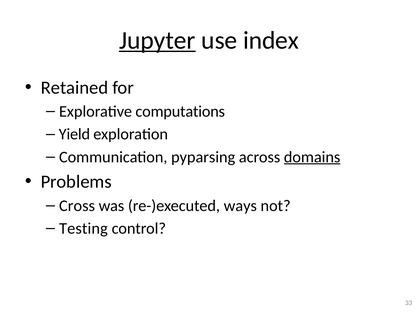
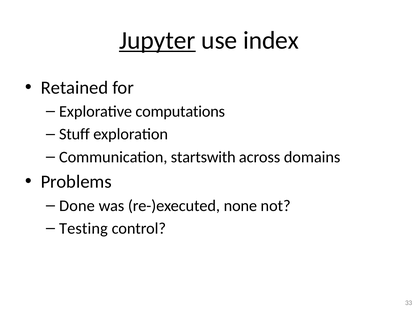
Yield: Yield -> Stuff
pyparsing: pyparsing -> startswith
domains underline: present -> none
Cross: Cross -> Done
ways: ways -> none
